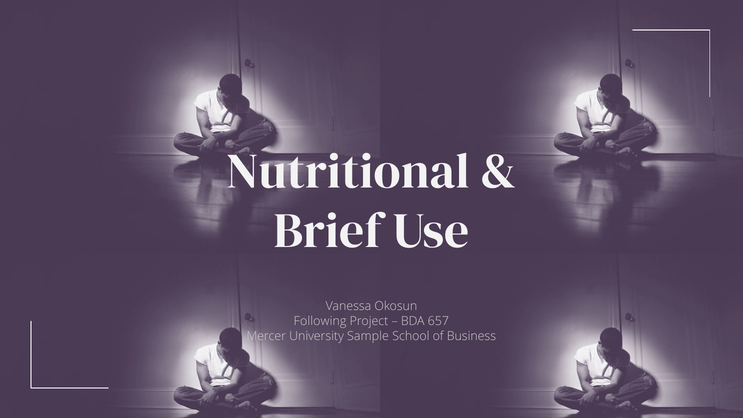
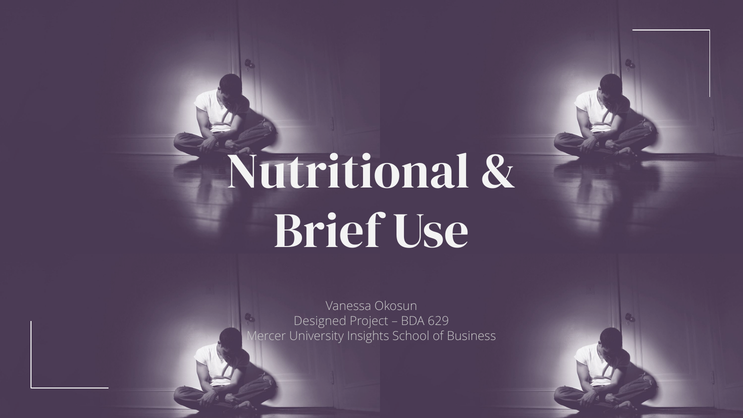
Following: Following -> Designed
657: 657 -> 629
Sample: Sample -> Insights
